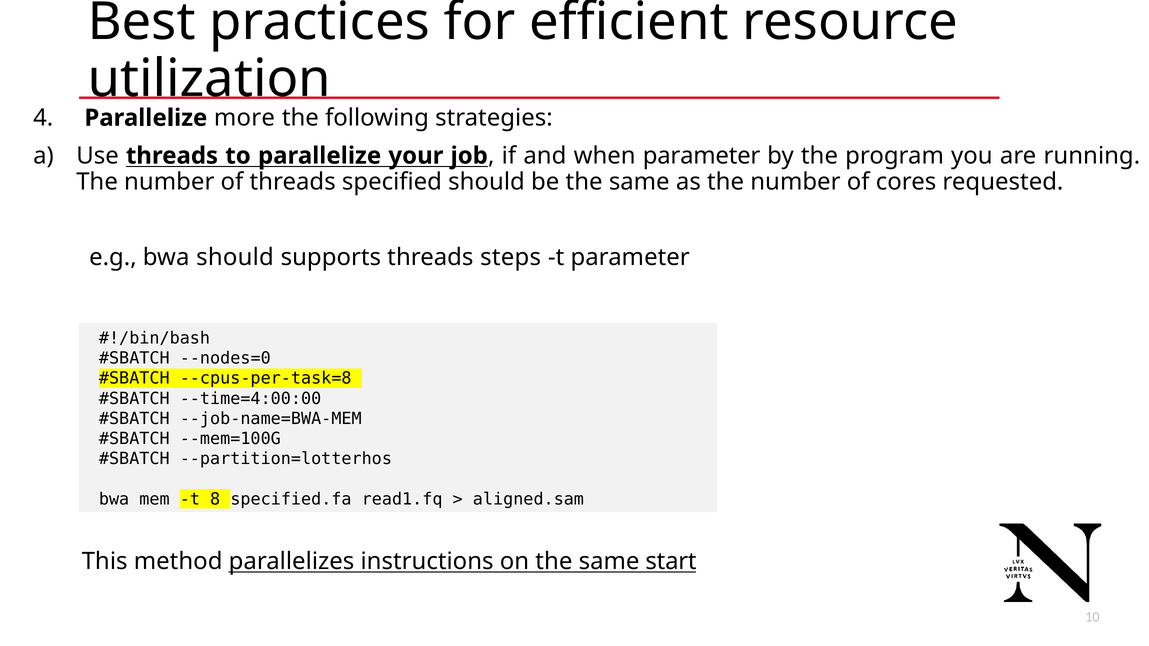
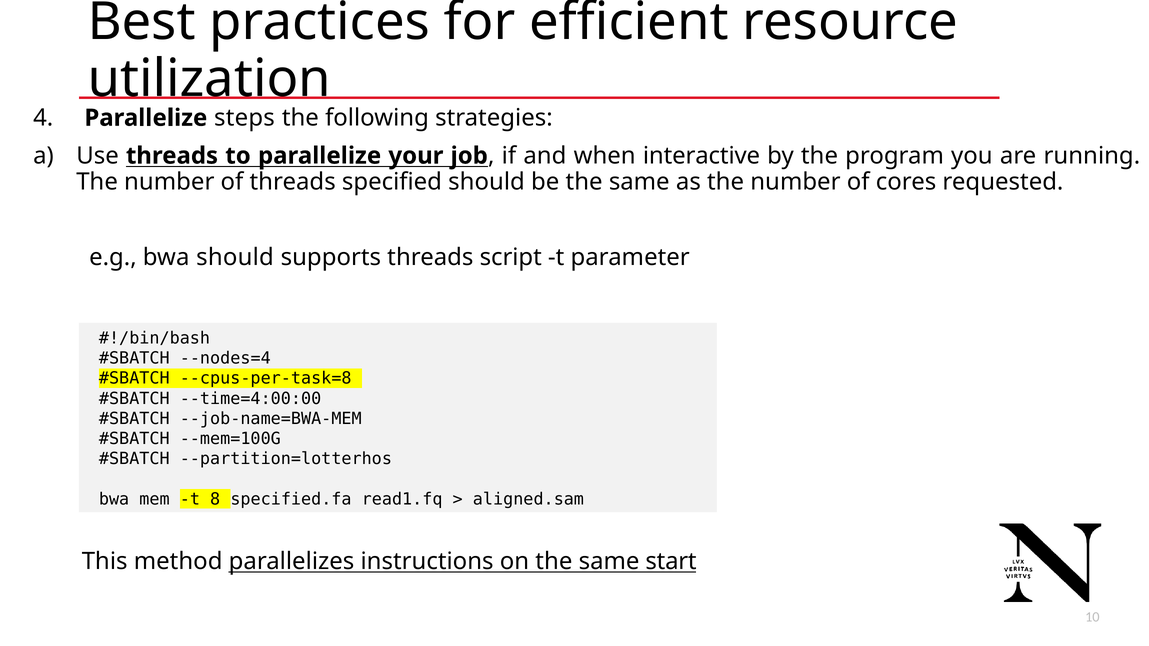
more: more -> steps
when parameter: parameter -> interactive
steps: steps -> script
--nodes=0: --nodes=0 -> --nodes=4
